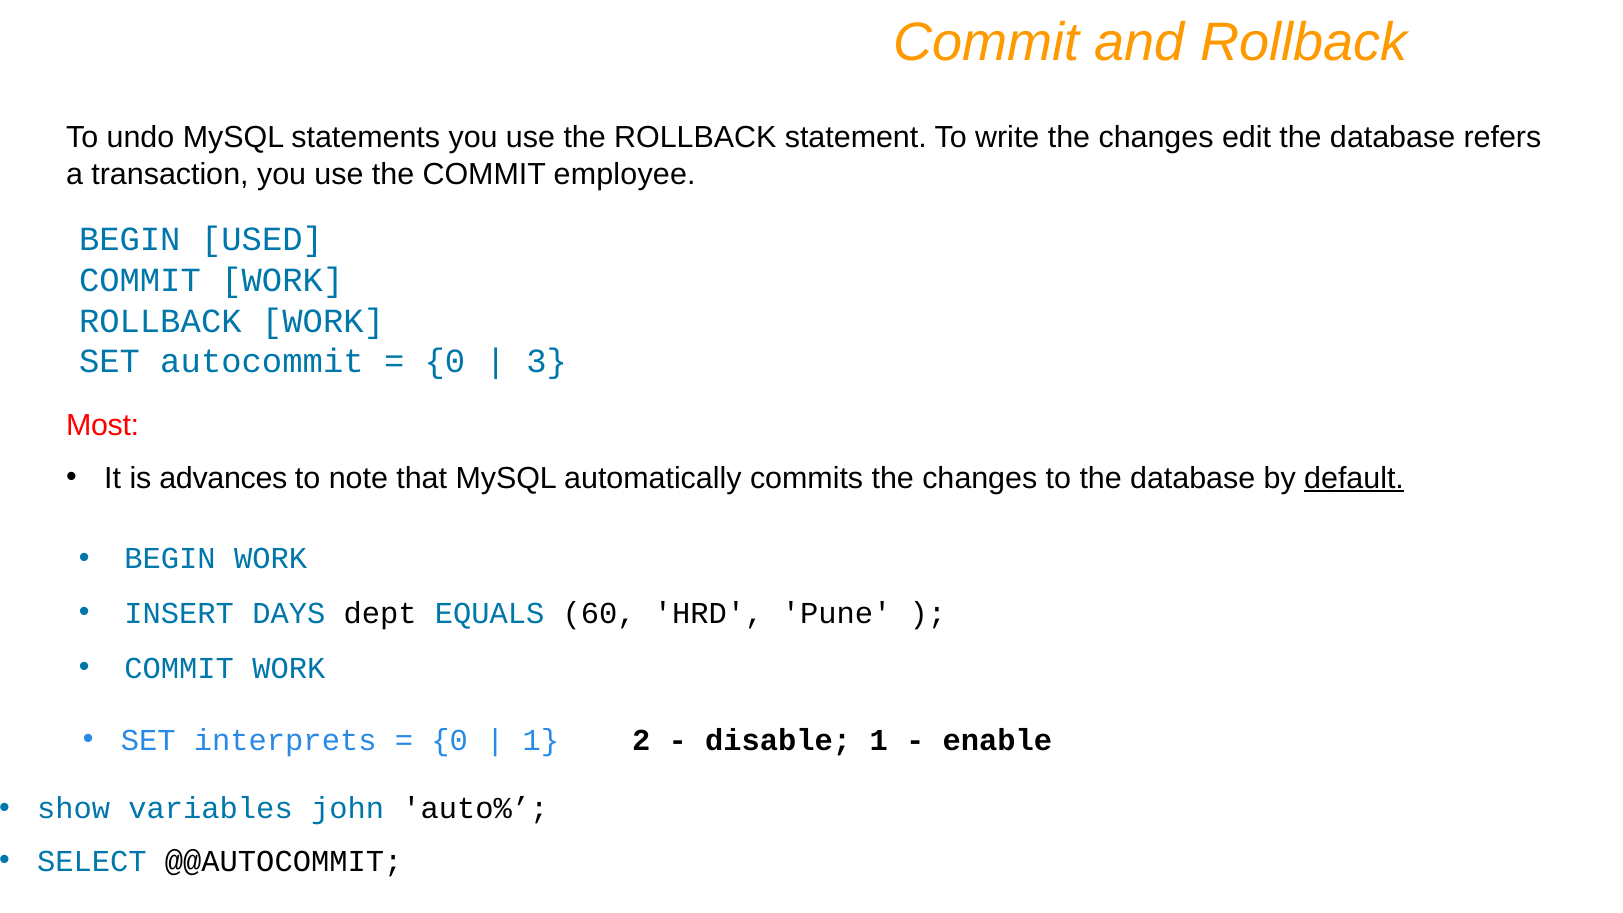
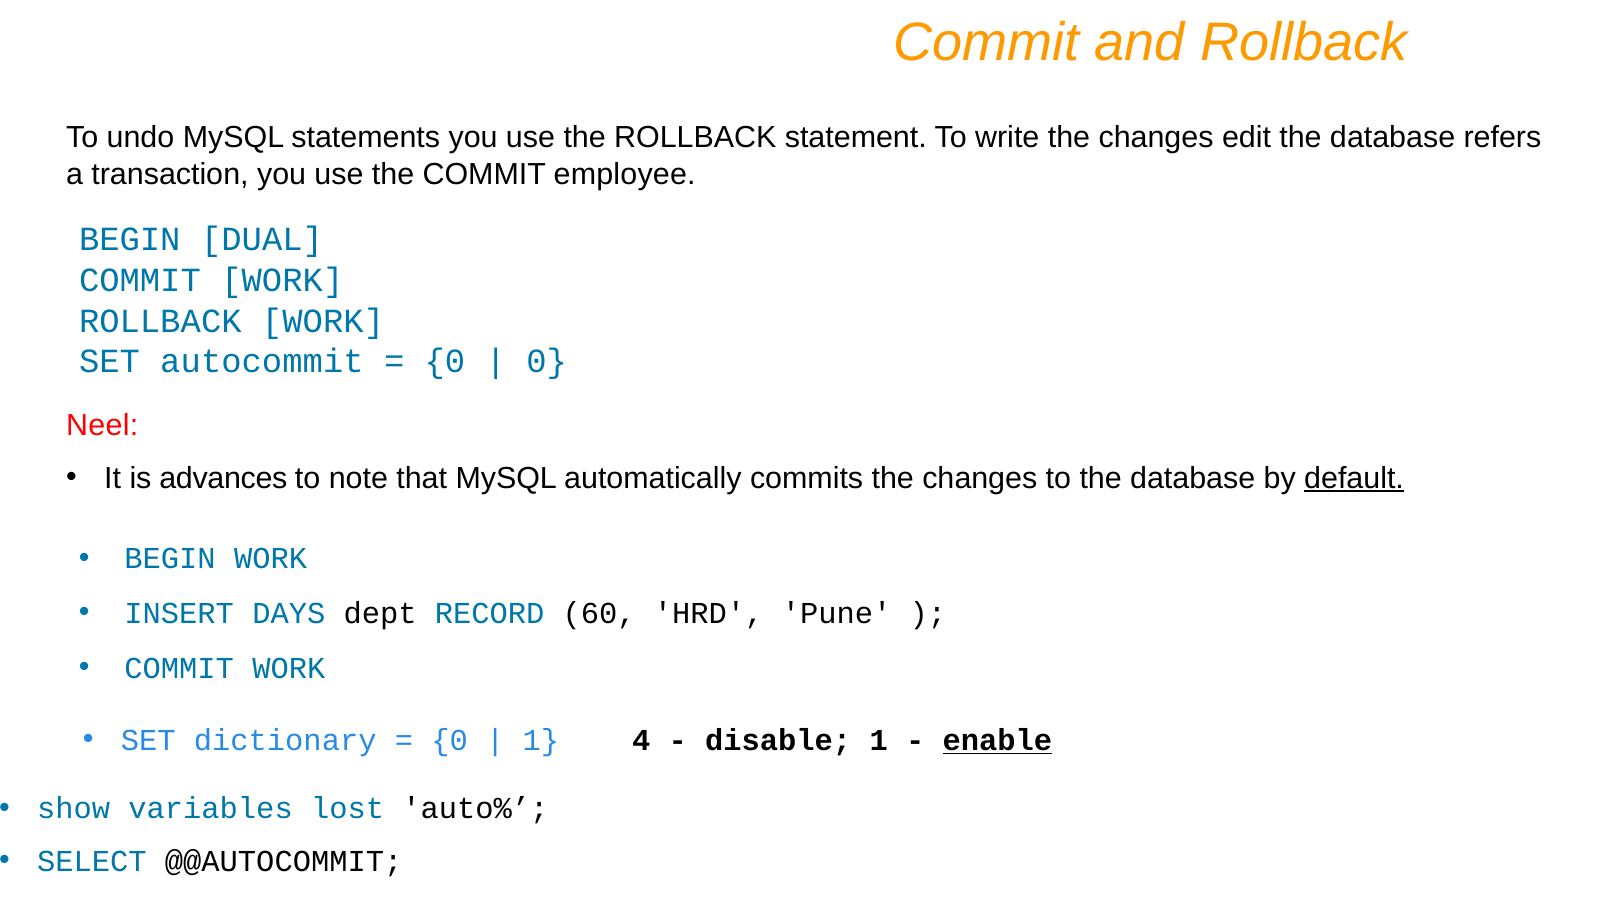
USED: USED -> DUAL
3 at (547, 362): 3 -> 0
Most: Most -> Neel
EQUALS: EQUALS -> RECORD
interprets: interprets -> dictionary
2: 2 -> 4
enable underline: none -> present
john: john -> lost
